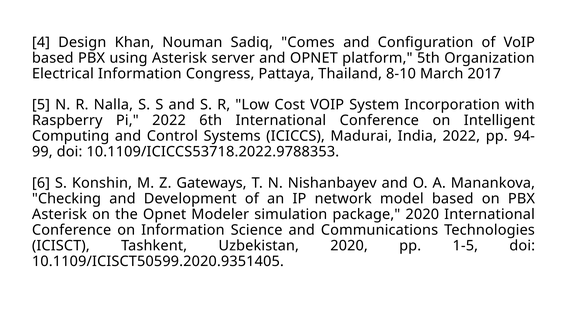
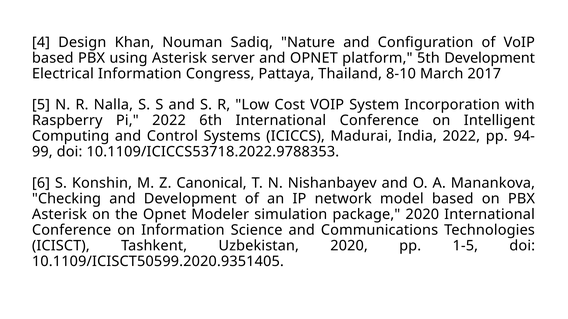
Comes: Comes -> Nature
5th Organization: Organization -> Development
Gateways: Gateways -> Canonical
